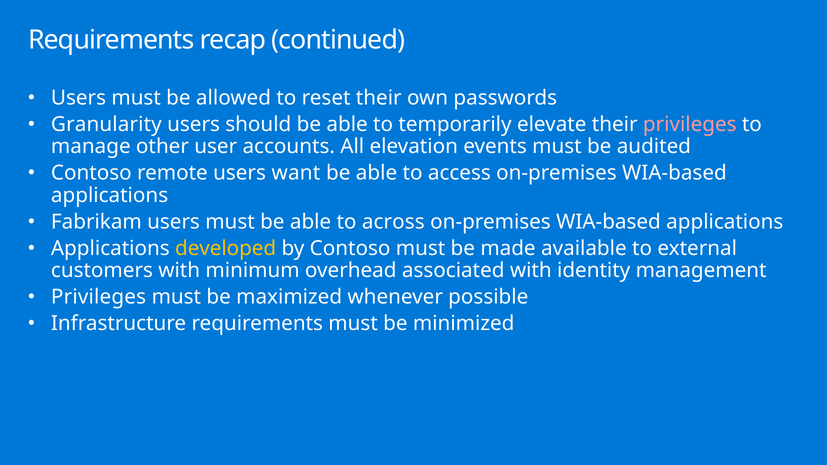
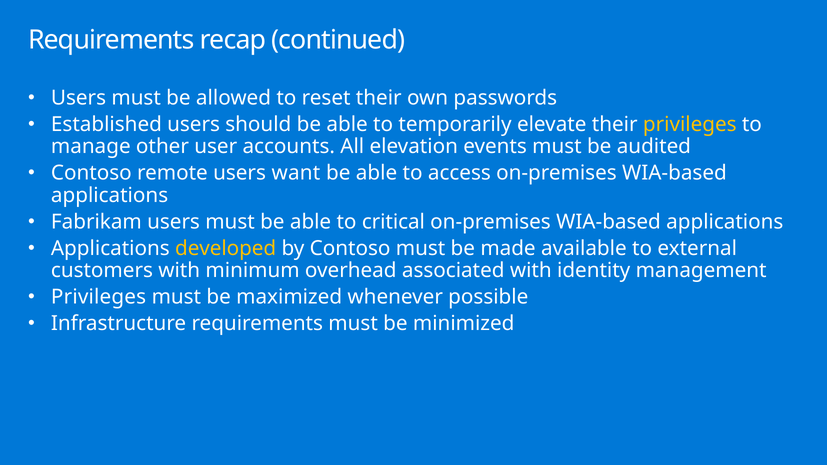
Granularity: Granularity -> Established
privileges at (690, 124) colour: pink -> yellow
across: across -> critical
